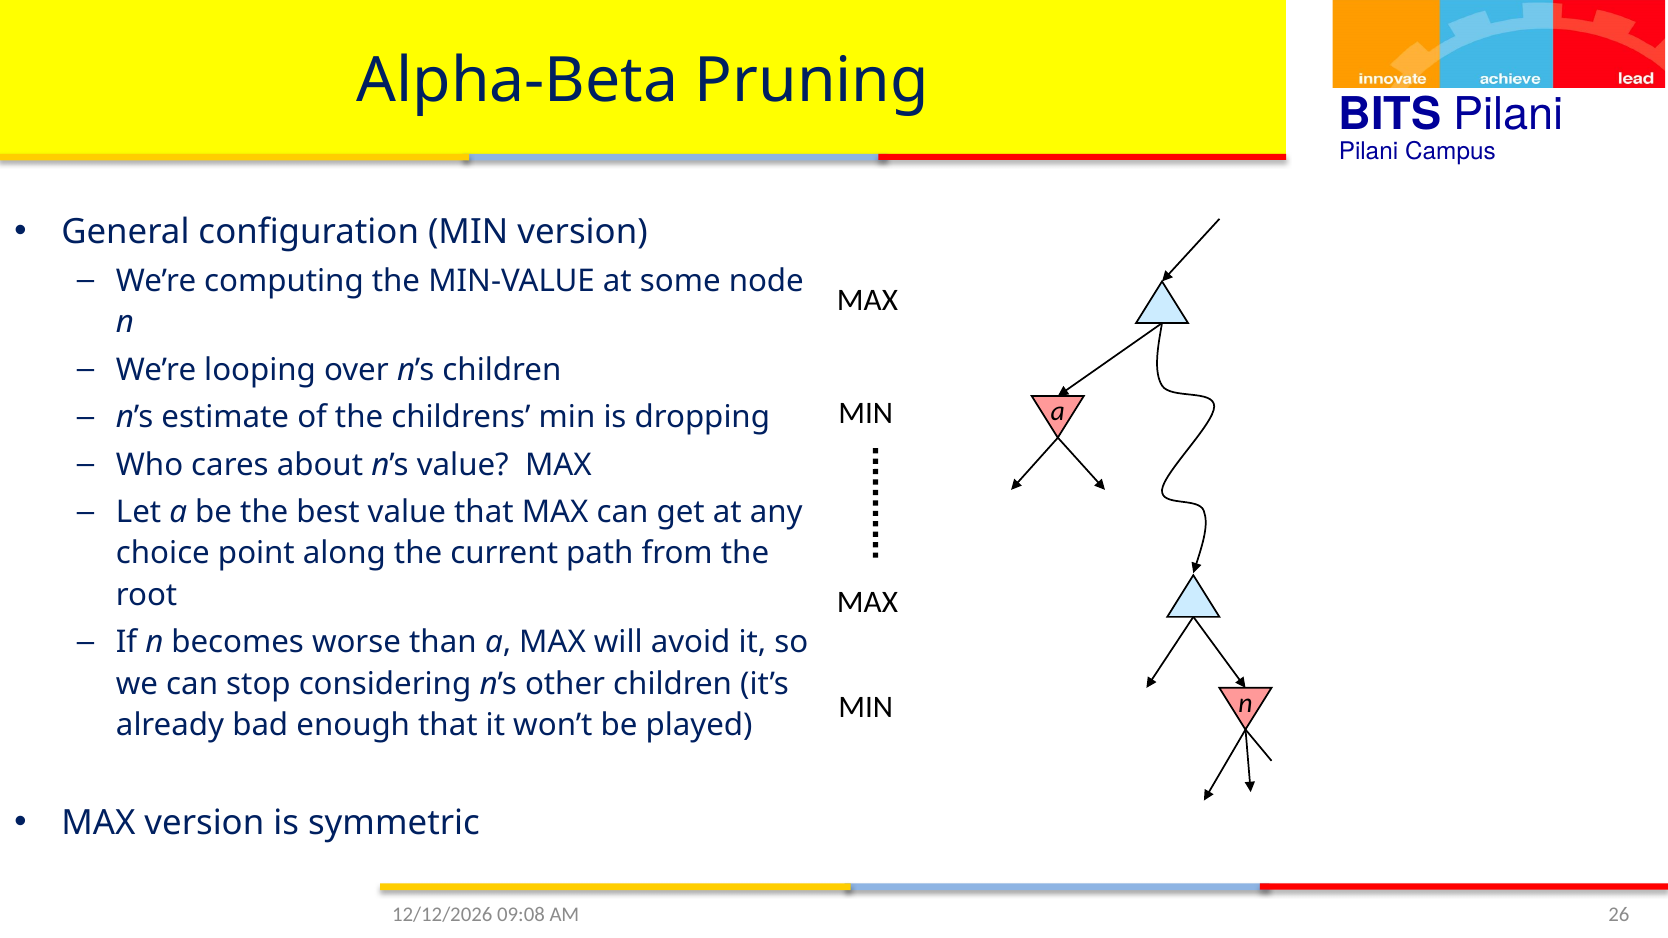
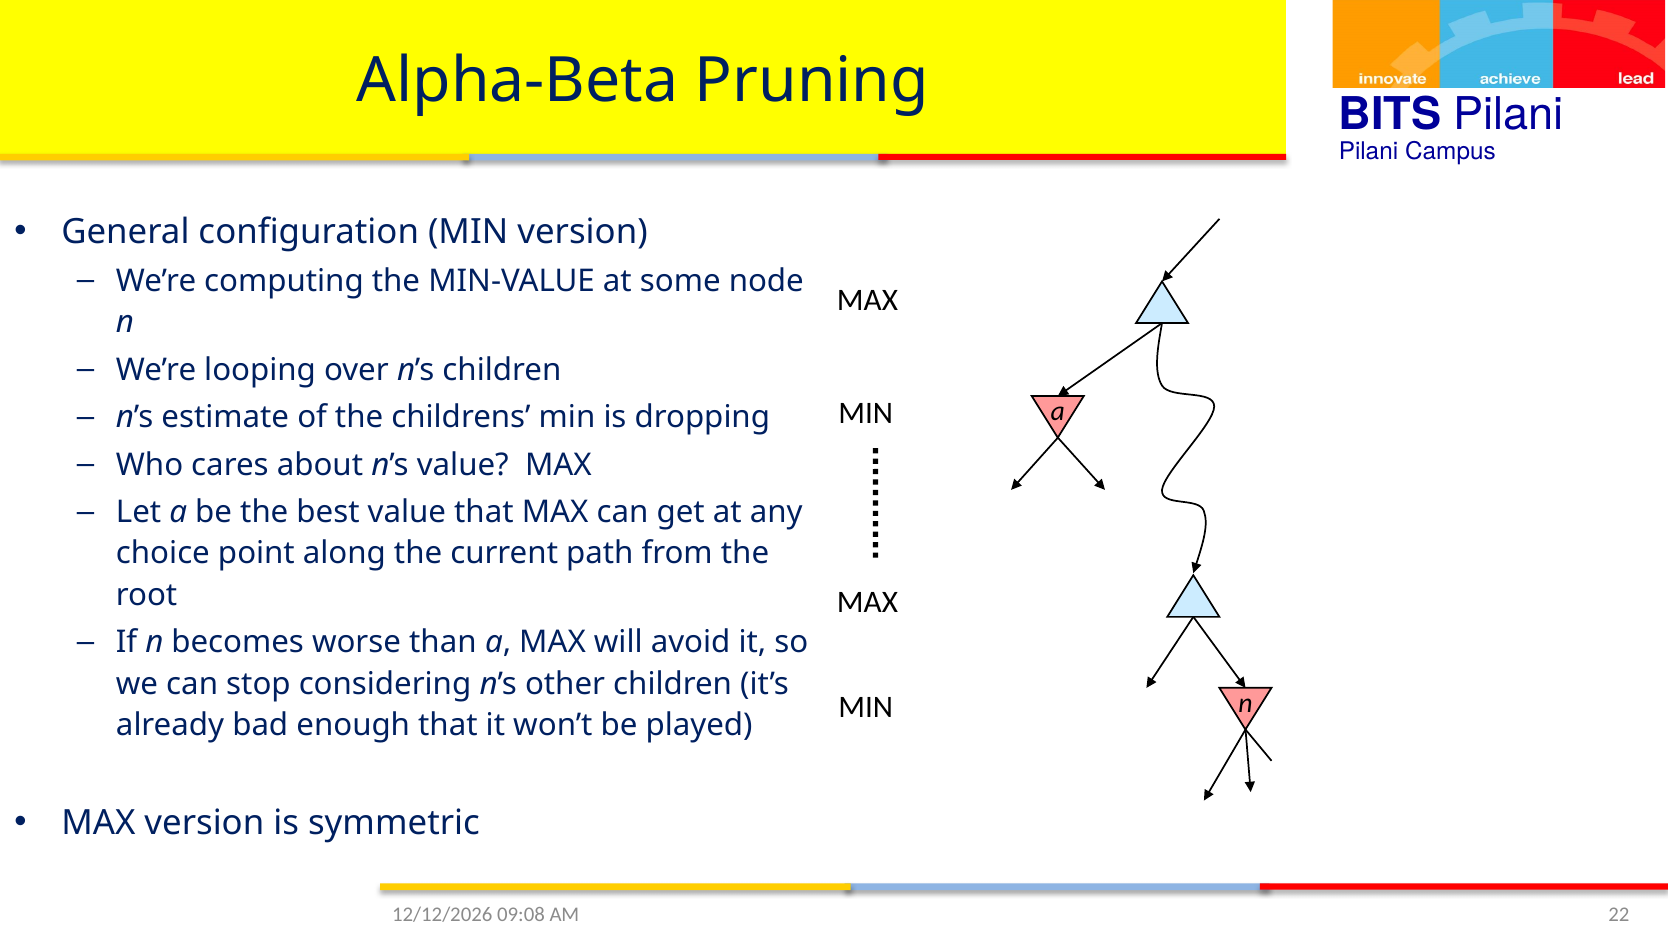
26: 26 -> 22
